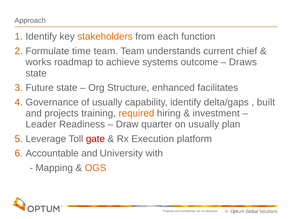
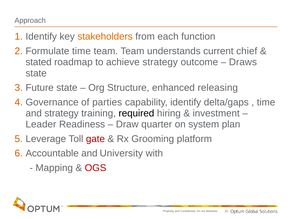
works: works -> stated
achieve systems: systems -> strategy
facilitates: facilitates -> releasing
of usually: usually -> parties
built at (266, 102): built -> time
and projects: projects -> strategy
required colour: orange -> black
on usually: usually -> system
Execution: Execution -> Grooming
OGS colour: orange -> red
